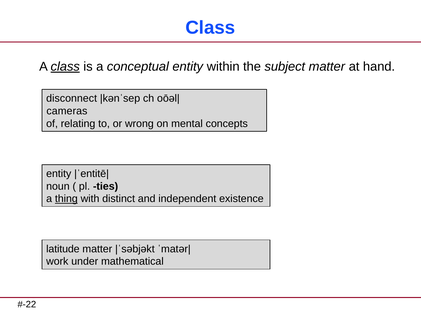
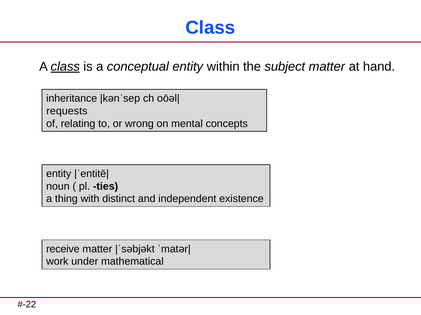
disconnect: disconnect -> inheritance
cameras: cameras -> requests
thing underline: present -> none
latitude: latitude -> receive
